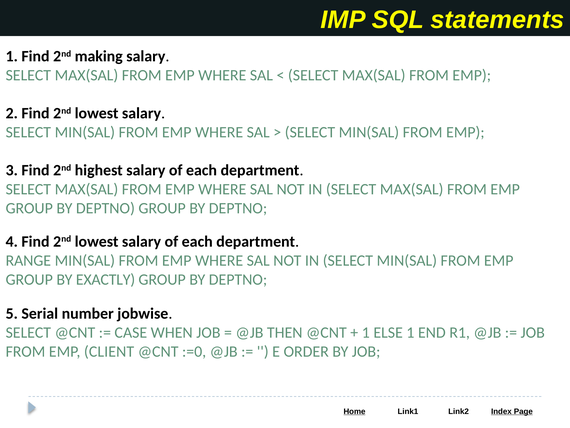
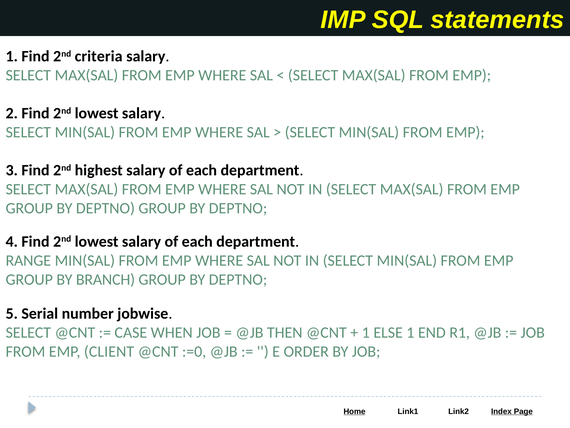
making: making -> criteria
EXACTLY: EXACTLY -> BRANCH
